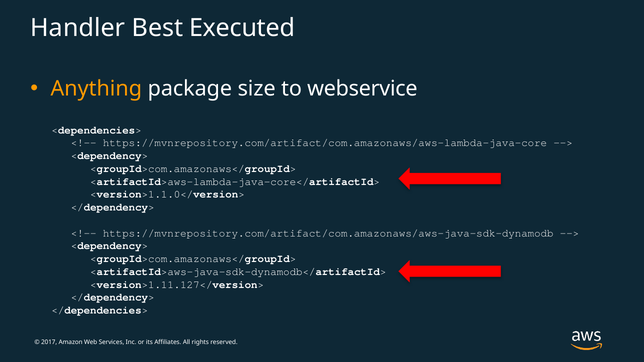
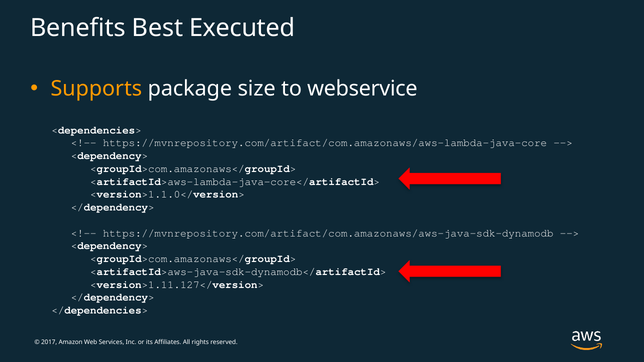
Handler: Handler -> Benefits
Anything: Anything -> Supports
